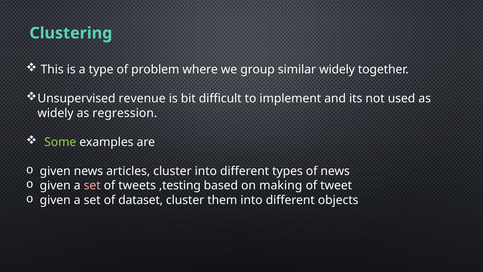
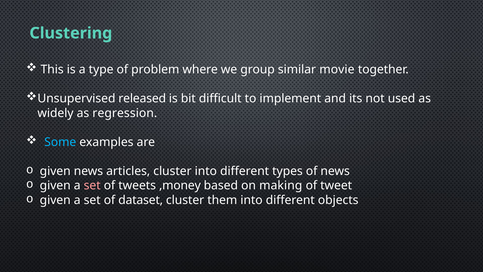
similar widely: widely -> movie
revenue: revenue -> released
Some colour: light green -> light blue
,testing: ,testing -> ,money
